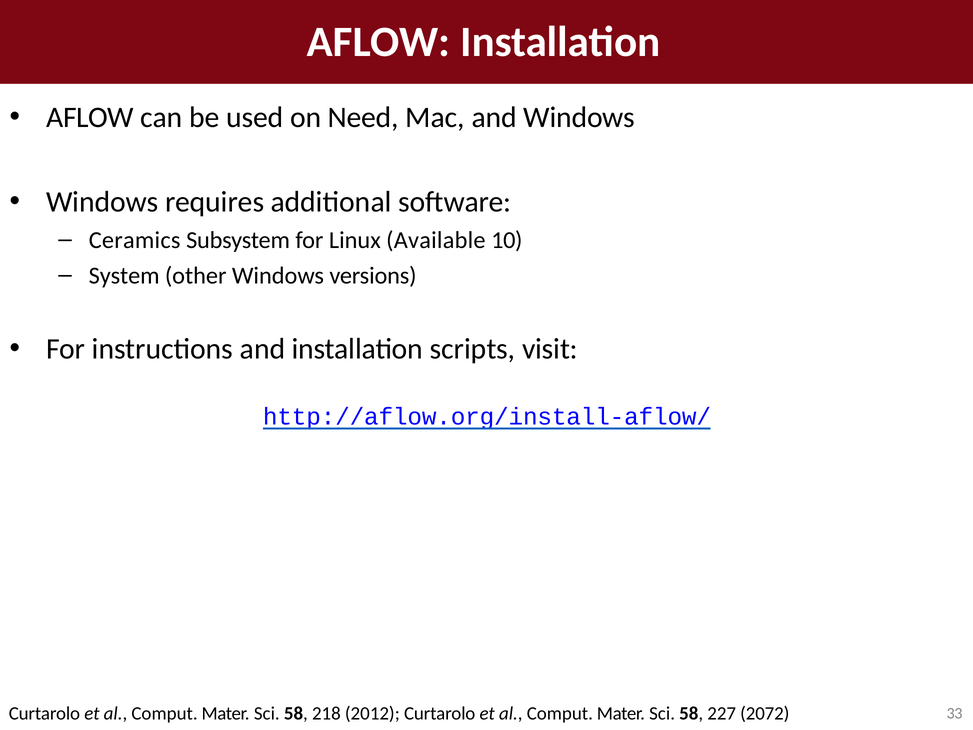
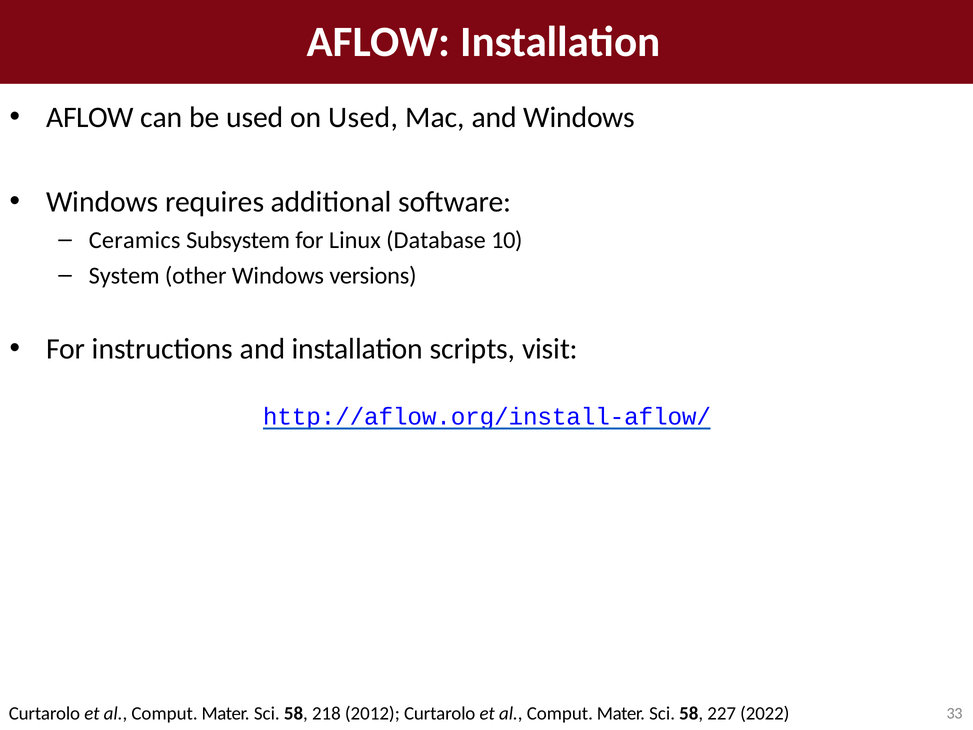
on Need: Need -> Used
Available: Available -> Database
2072: 2072 -> 2022
